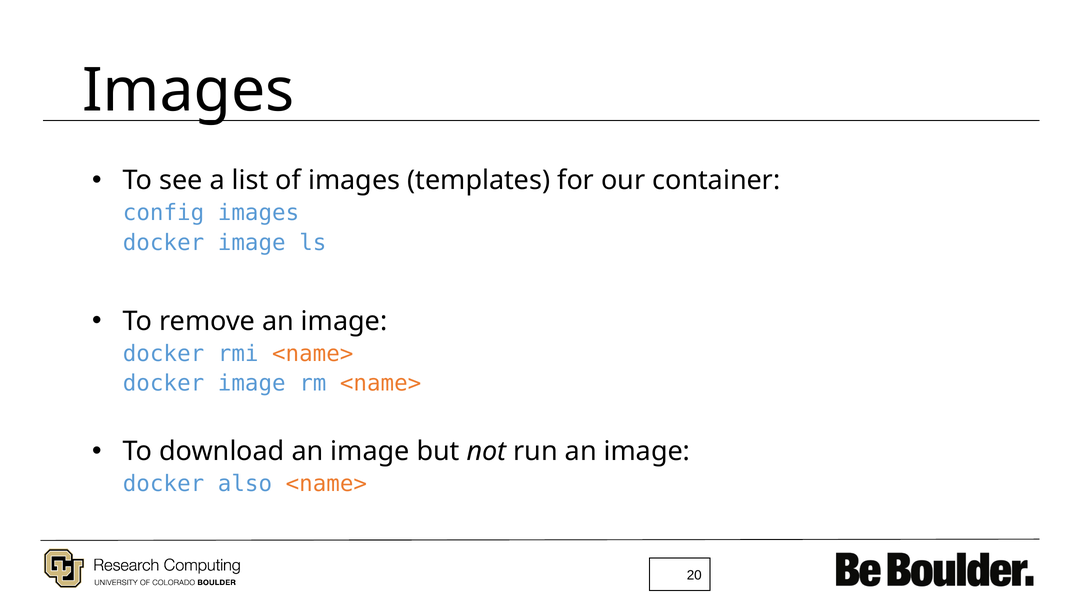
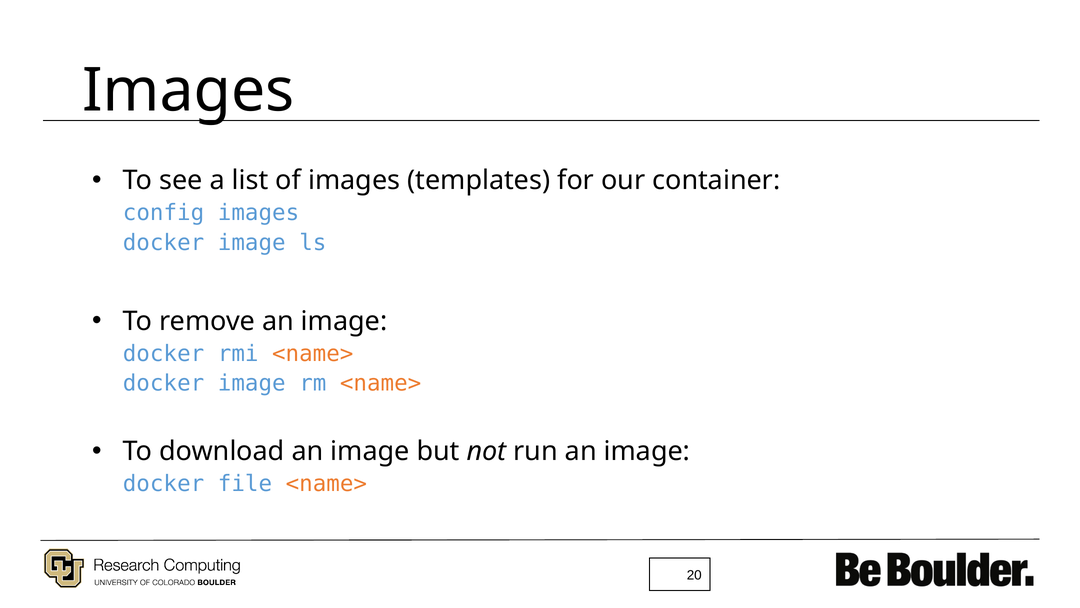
also: also -> file
